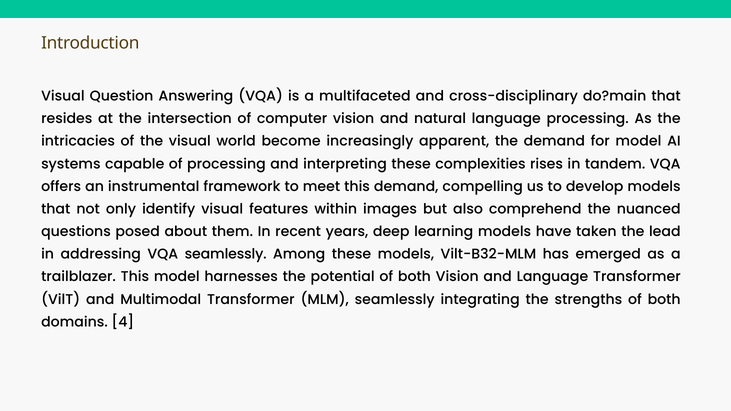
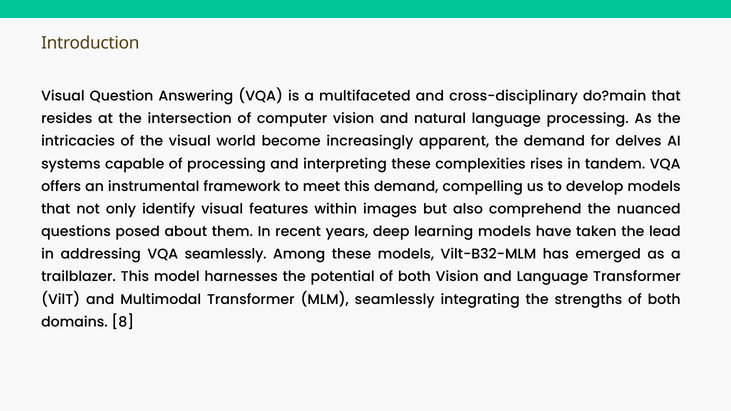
for model: model -> delves
4: 4 -> 8
